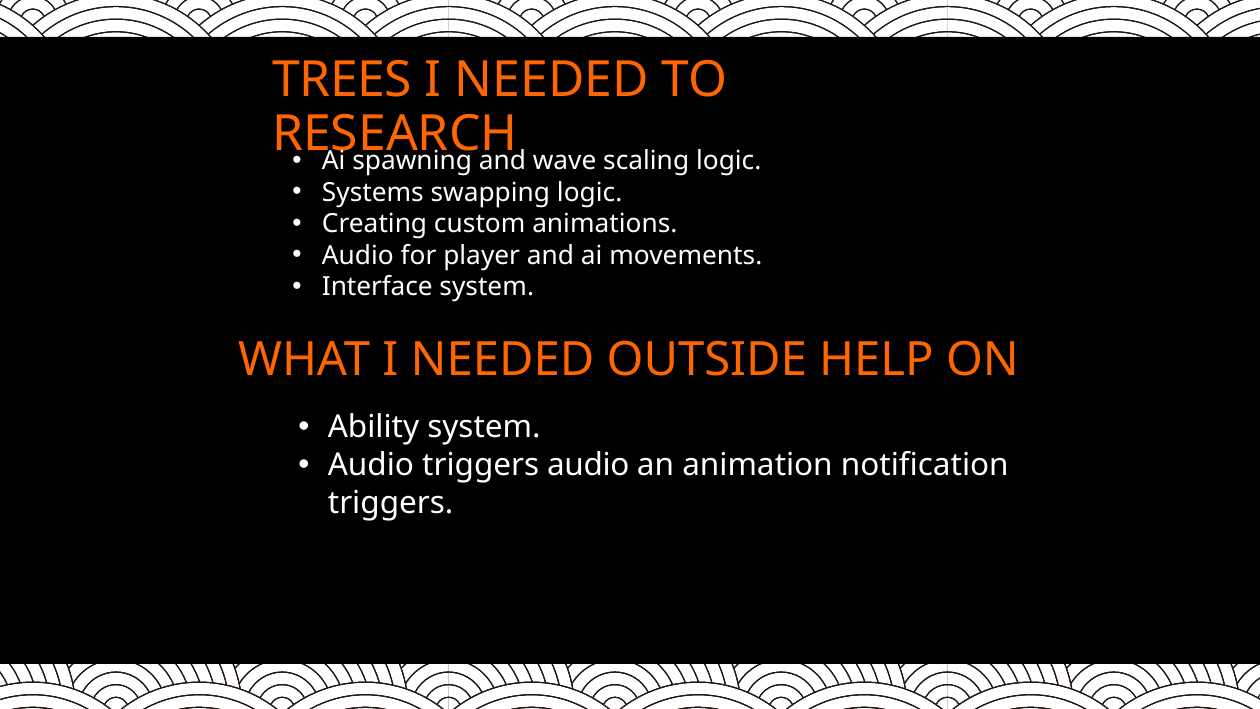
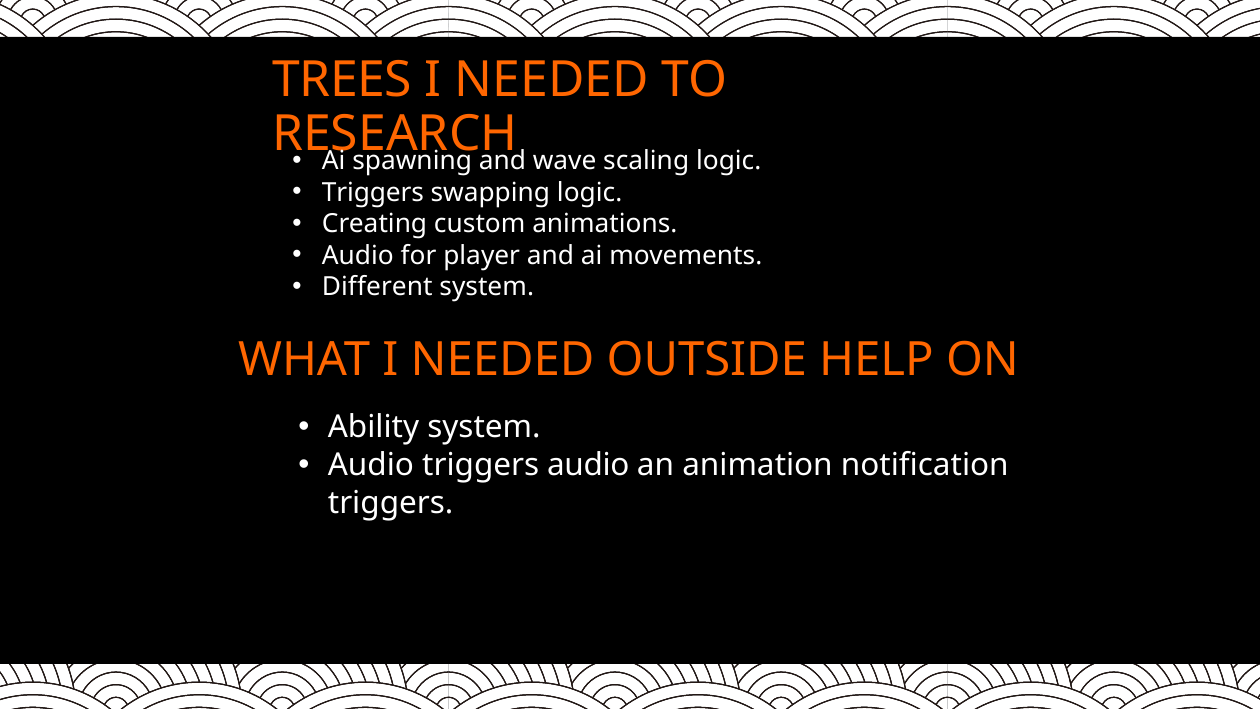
Systems at (373, 192): Systems -> Triggers
Interface: Interface -> Different
